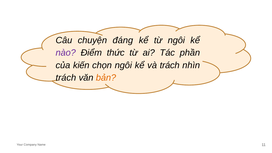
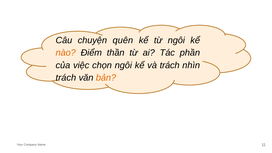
đáng: đáng -> quên
nào colour: purple -> orange
thức: thức -> thần
kiến: kiến -> việc
